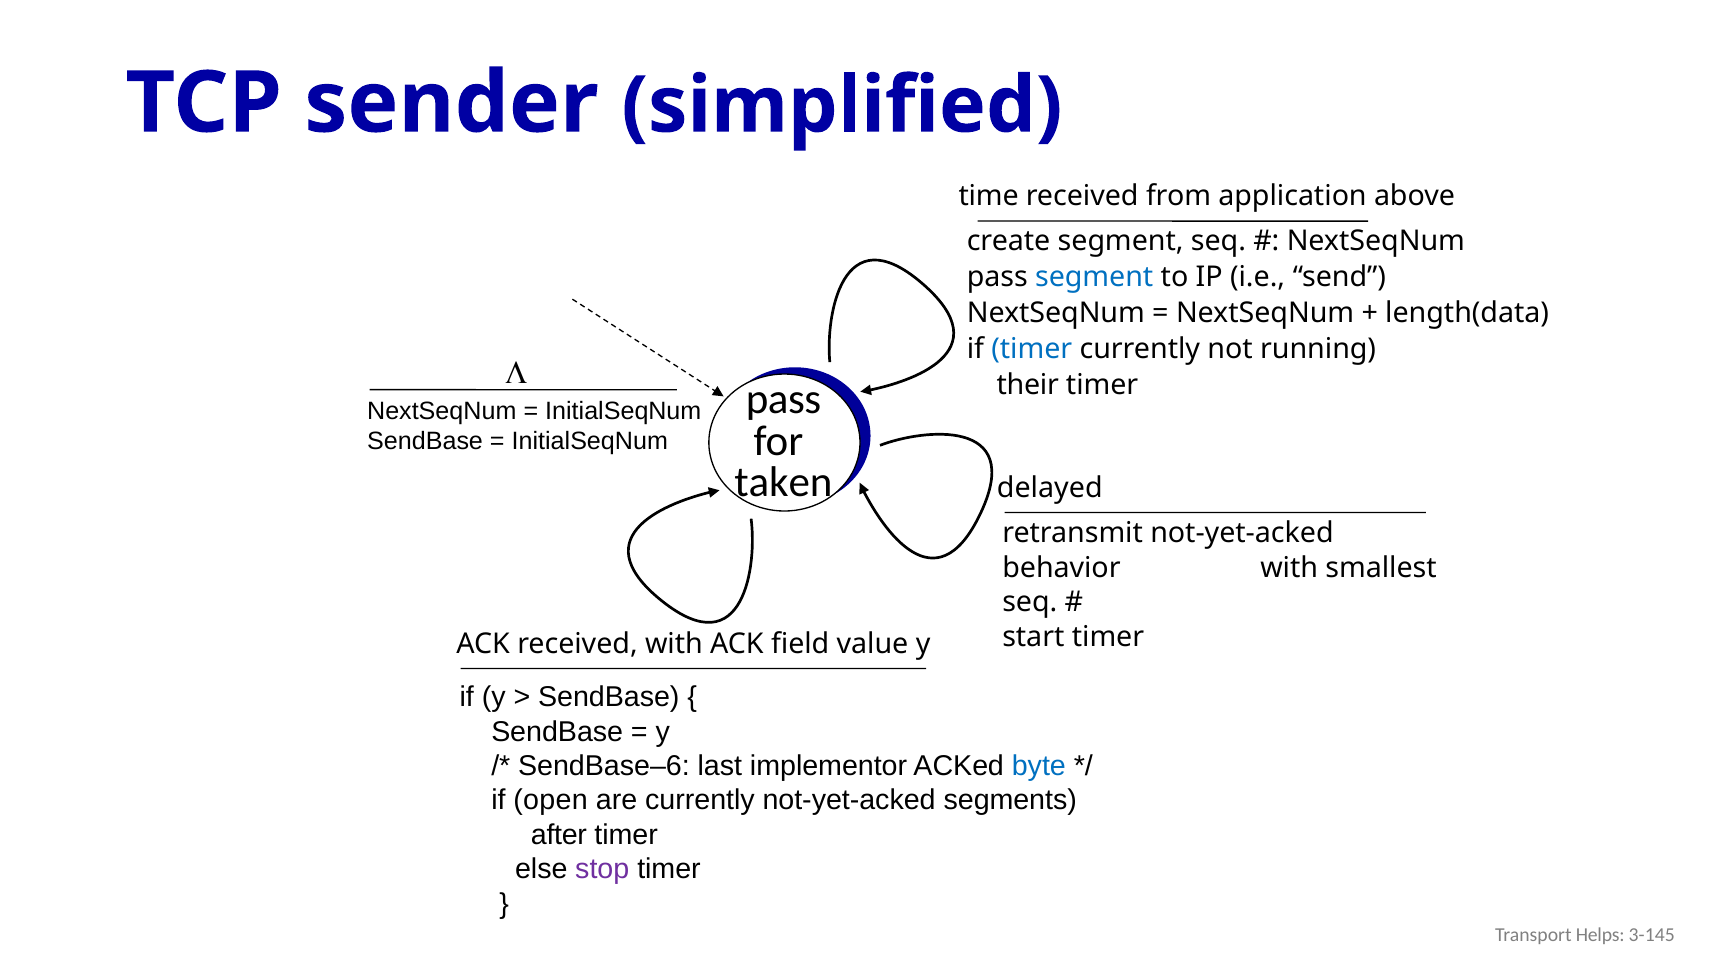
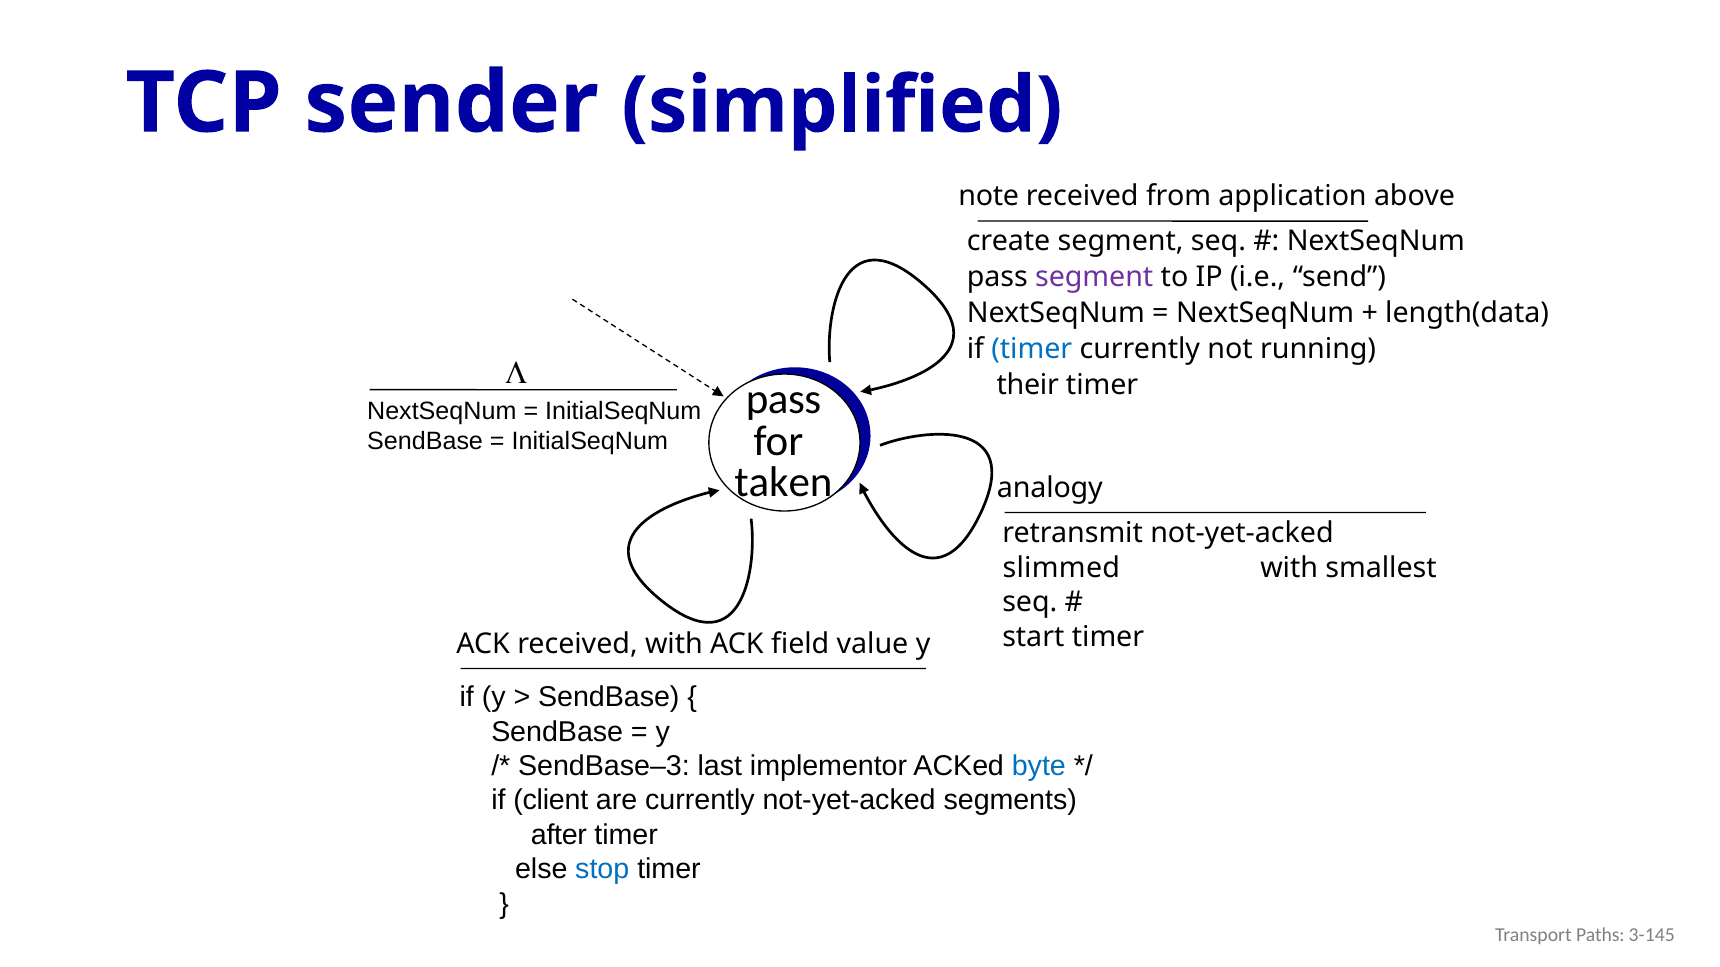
time: time -> note
segment at (1094, 277) colour: blue -> purple
delayed: delayed -> analogy
behavior: behavior -> slimmed
SendBase–6: SendBase–6 -> SendBase–3
open: open -> client
stop colour: purple -> blue
Helps: Helps -> Paths
